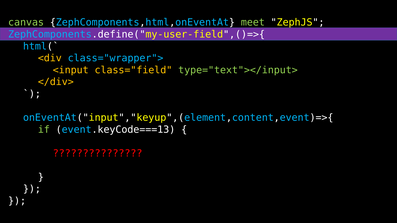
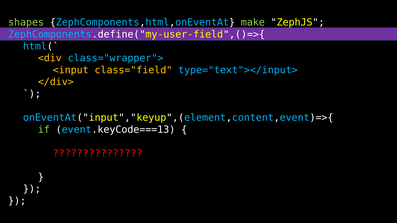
canvas: canvas -> shapes
meet: meet -> make
type="text"></input> colour: light green -> light blue
